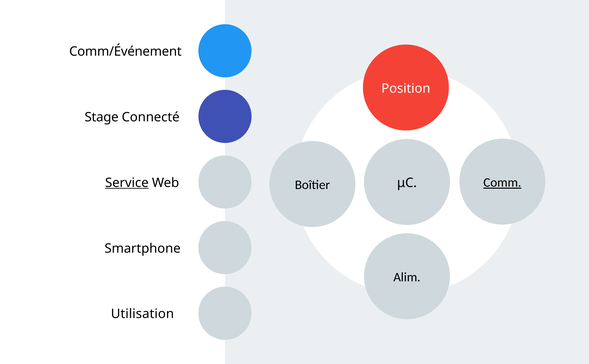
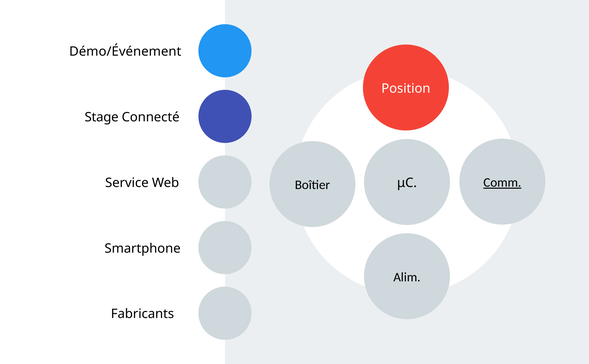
Comm/Événement: Comm/Événement -> Démo/Événement
Service underline: present -> none
Utilisation: Utilisation -> Fabricants
